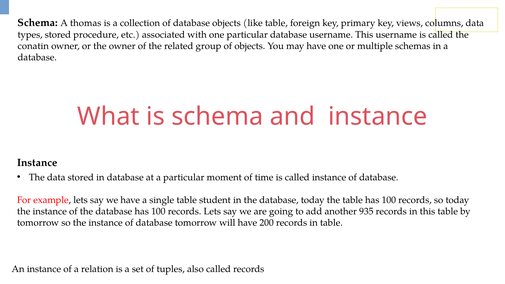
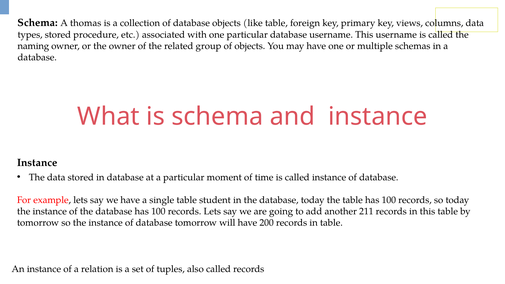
conatin: conatin -> naming
935: 935 -> 211
